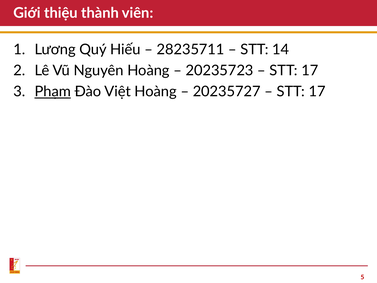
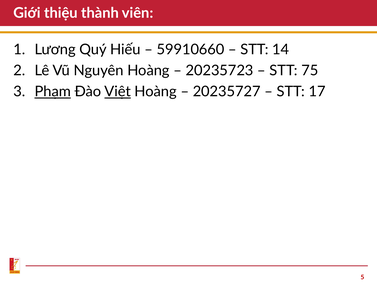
28235711: 28235711 -> 59910660
17 at (310, 70): 17 -> 75
Việt underline: none -> present
